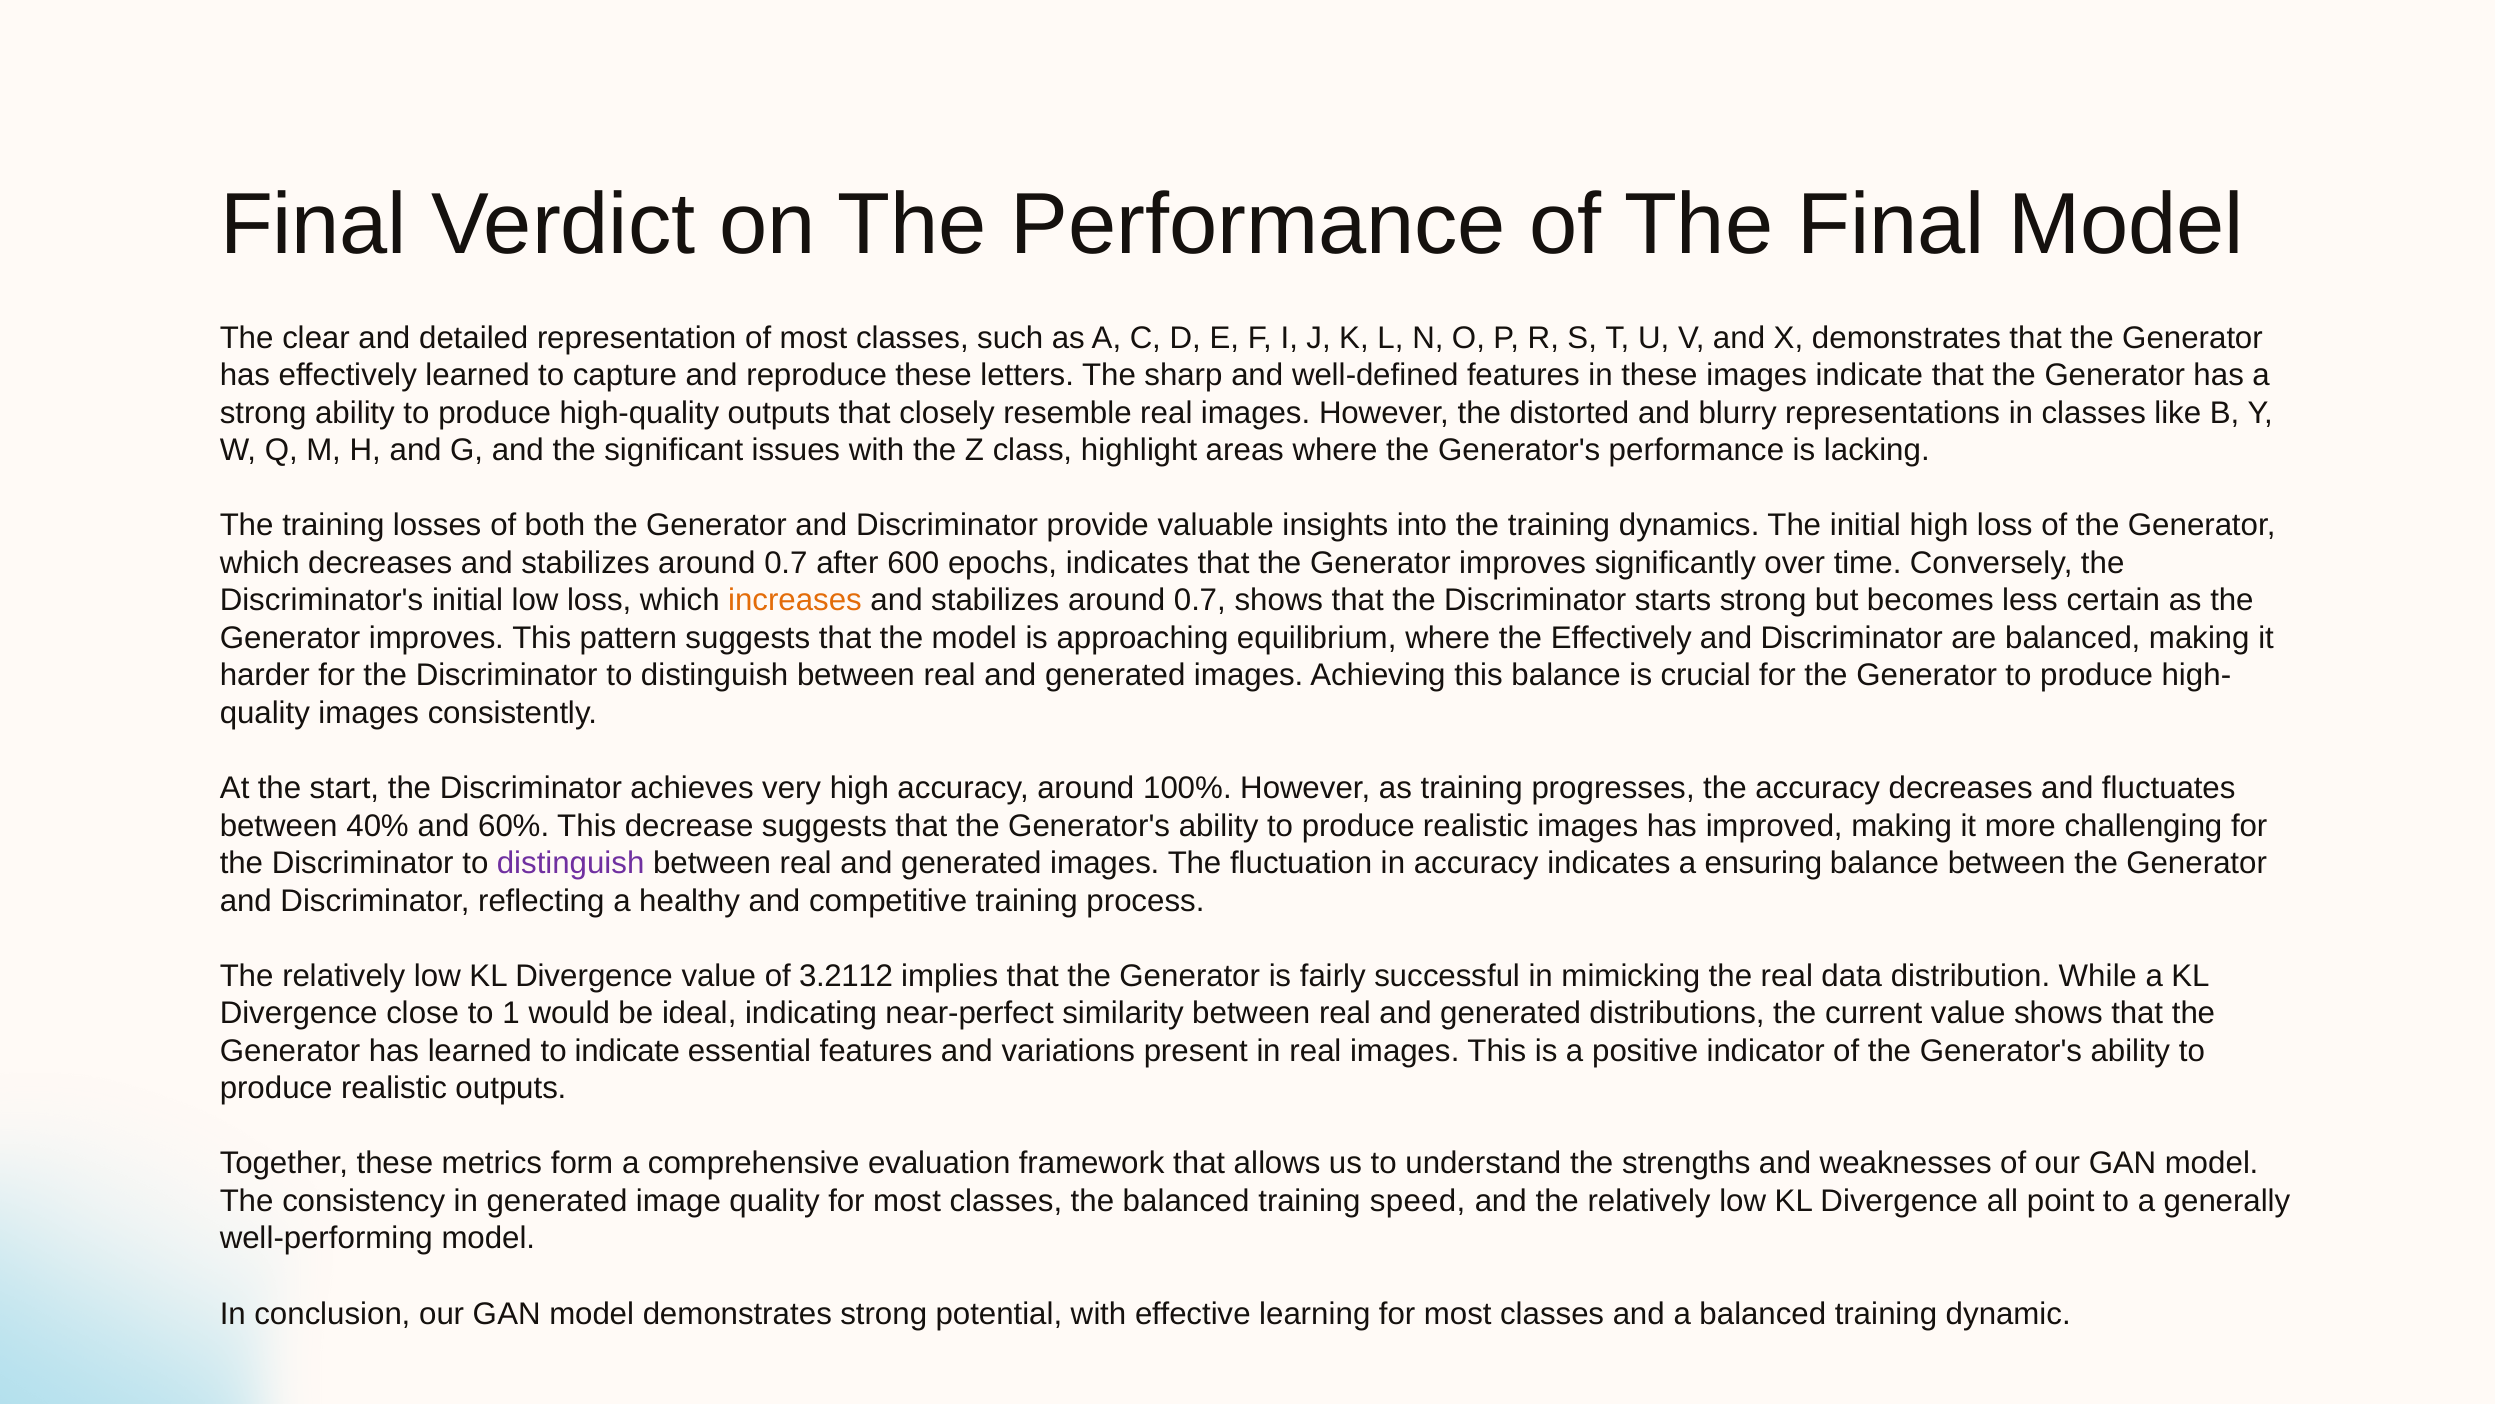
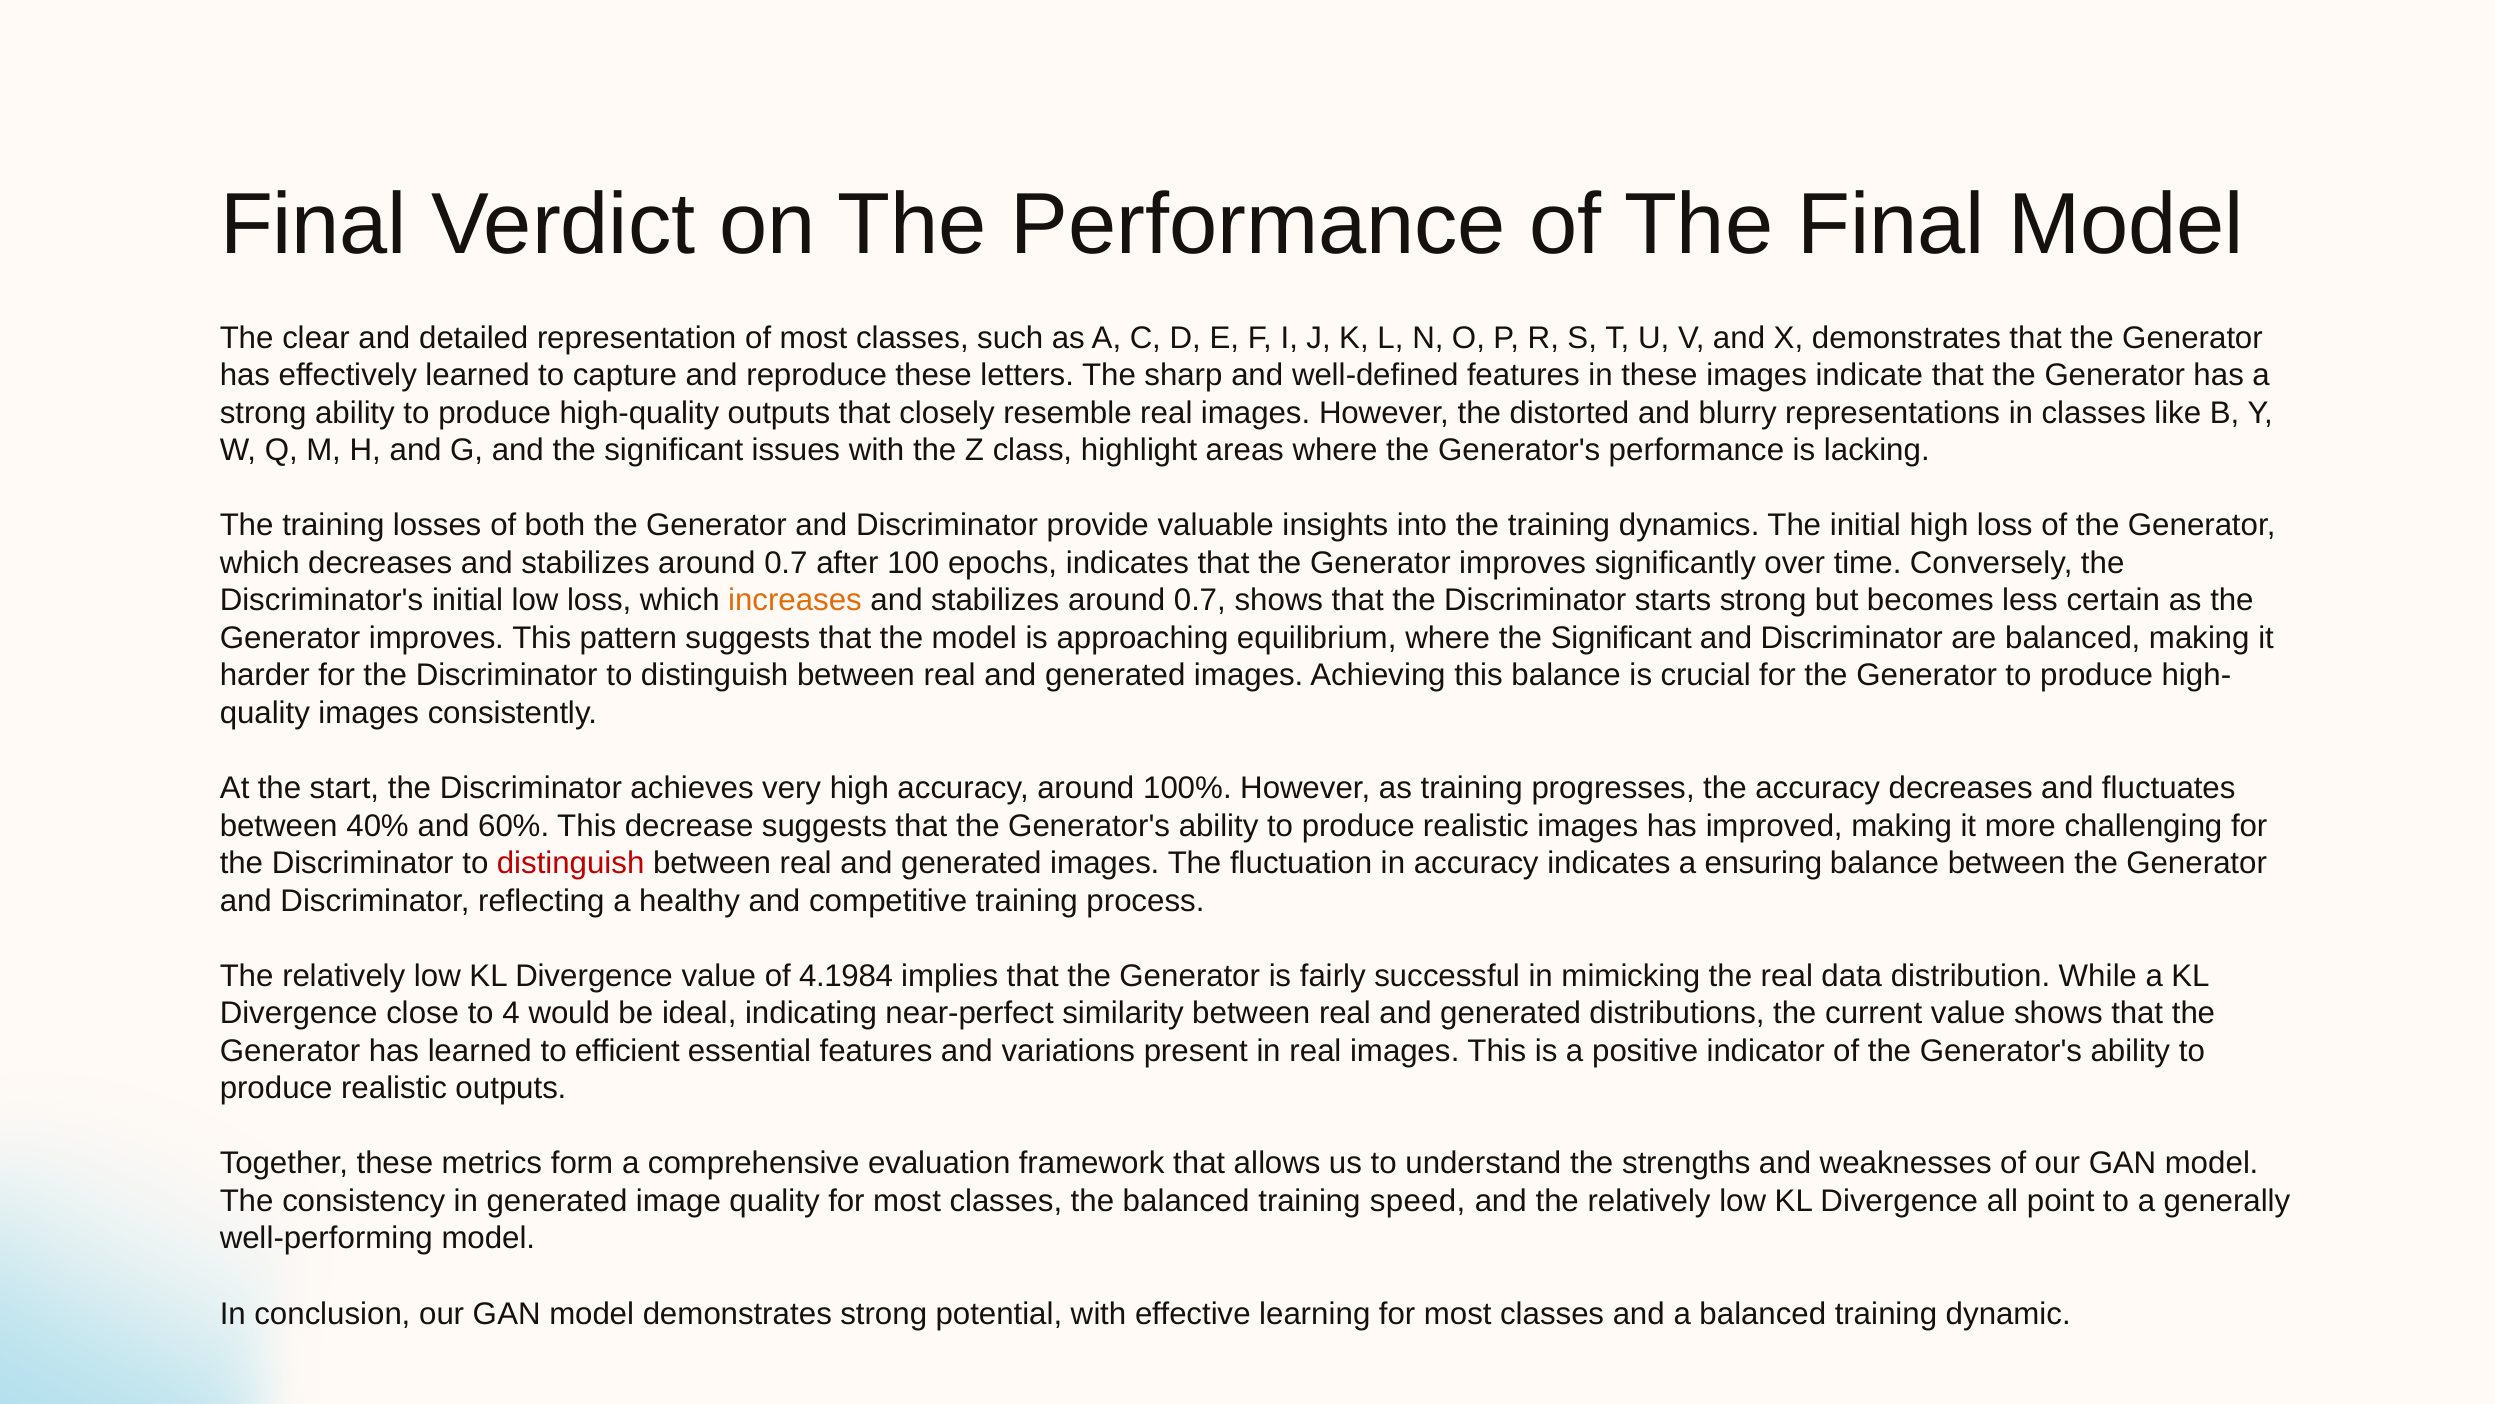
600: 600 -> 100
where the Effectively: Effectively -> Significant
distinguish at (571, 863) colour: purple -> red
3.2112: 3.2112 -> 4.1984
1: 1 -> 4
to indicate: indicate -> efficient
